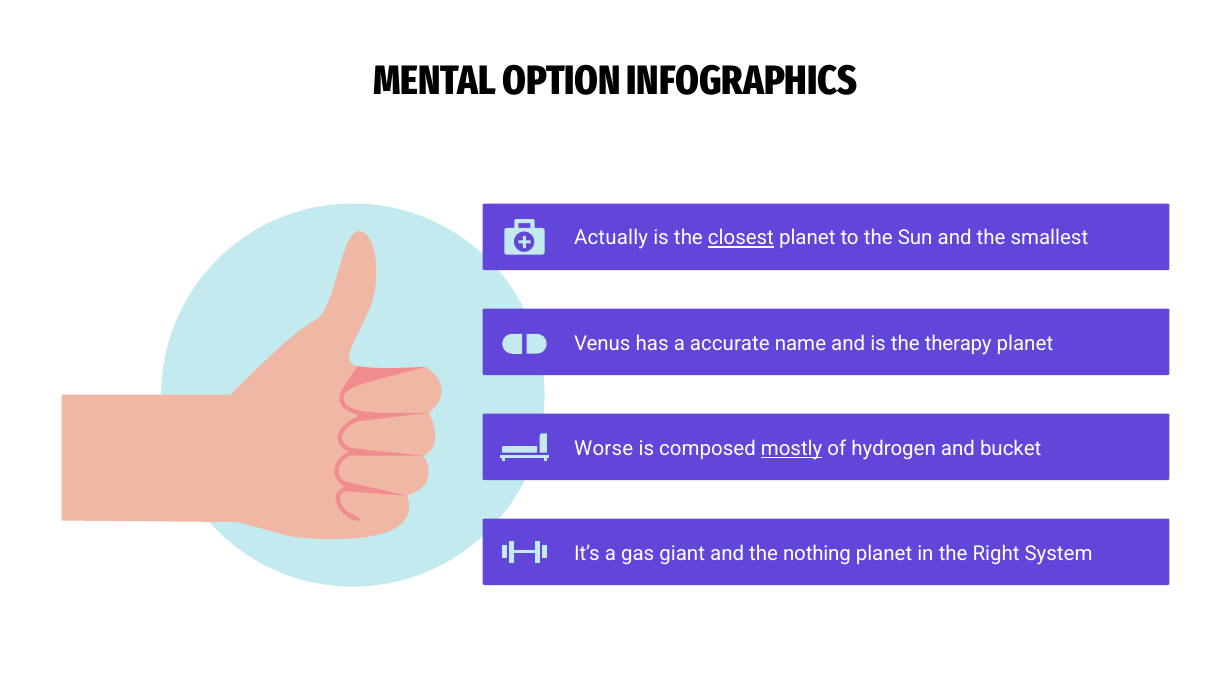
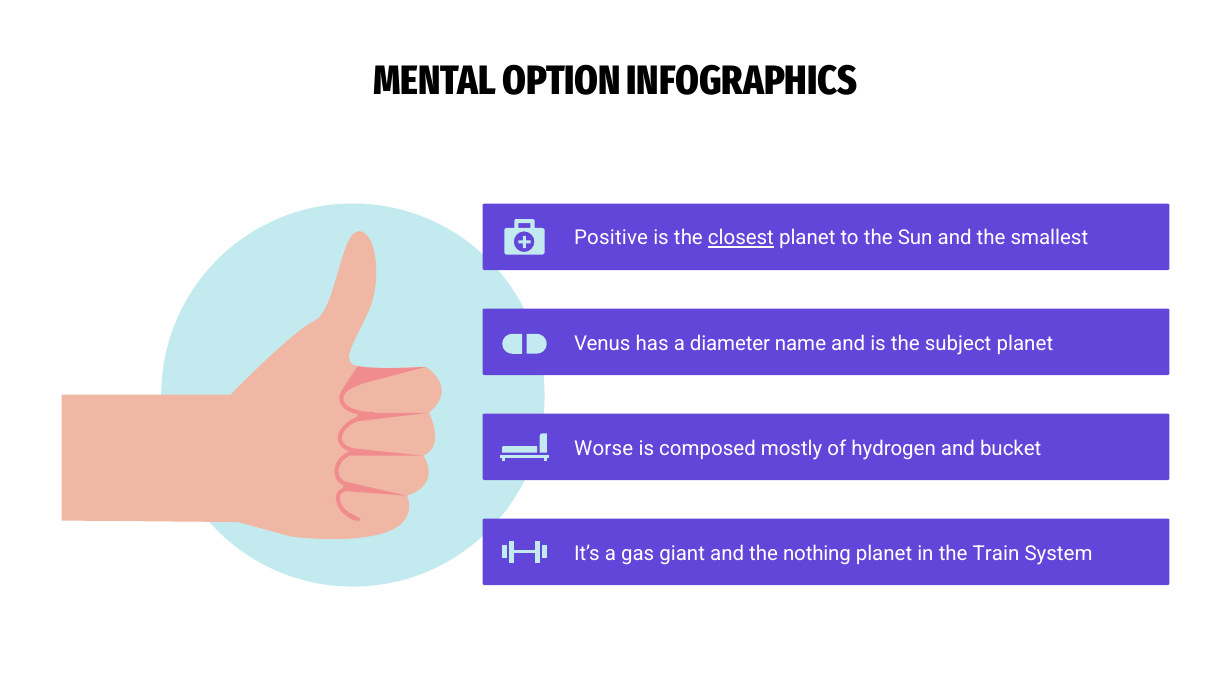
Actually: Actually -> Positive
accurate: accurate -> diameter
therapy: therapy -> subject
mostly underline: present -> none
Right: Right -> Train
